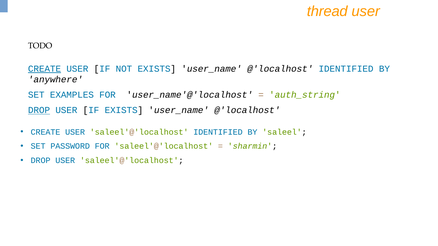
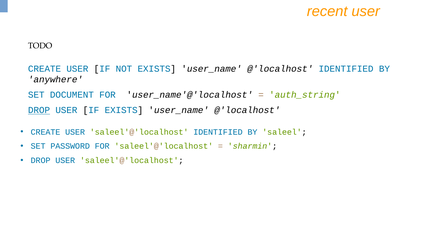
thread: thread -> recent
CREATE at (45, 69) underline: present -> none
EXAMPLES: EXAMPLES -> DOCUMENT
